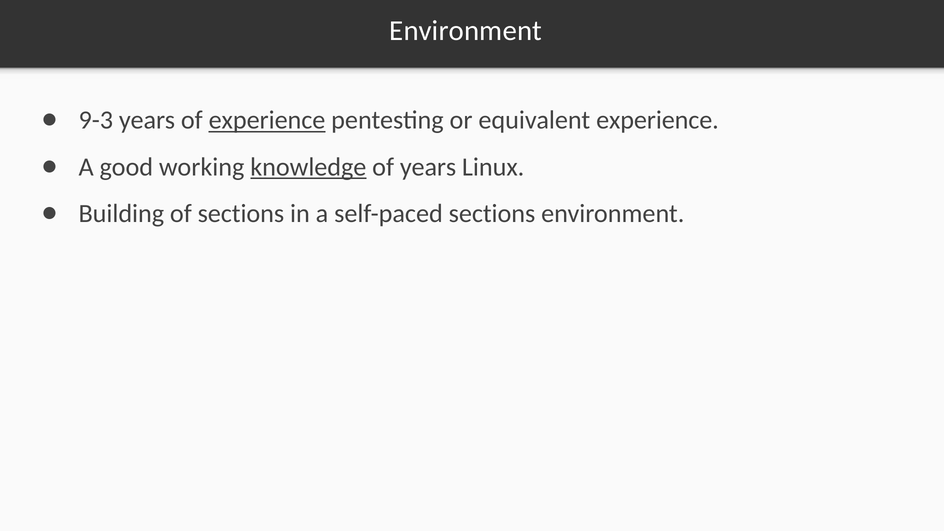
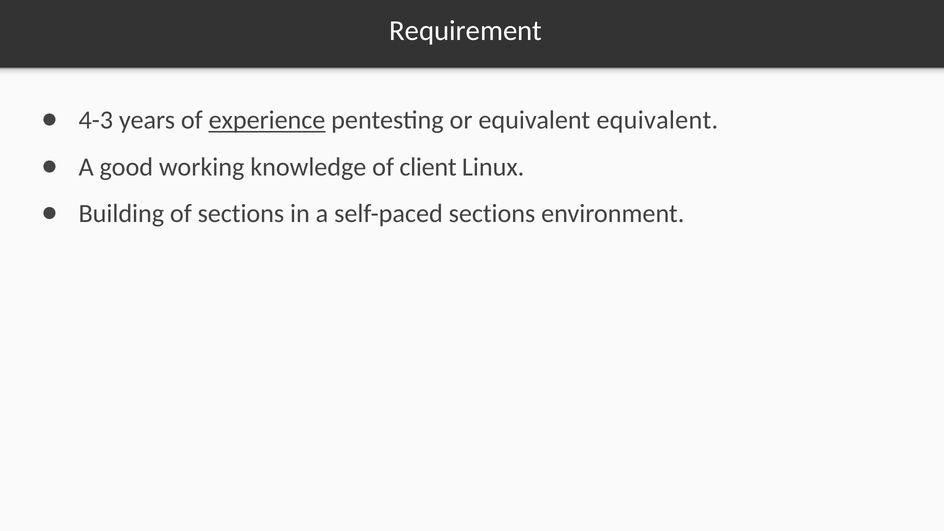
Environment at (466, 31): Environment -> Requirement
9-3: 9-3 -> 4-3
equivalent experience: experience -> equivalent
knowledge underline: present -> none
of years: years -> client
